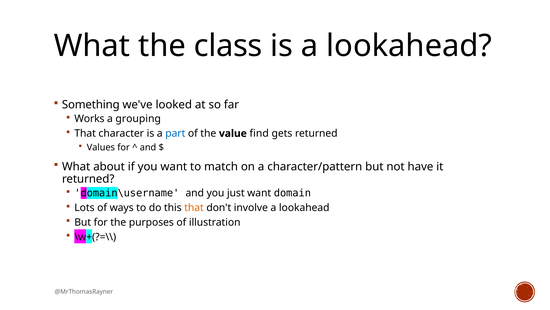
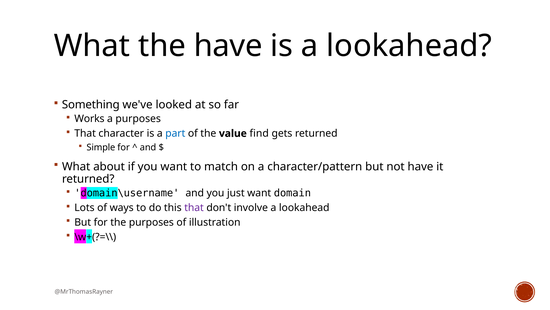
the class: class -> have
a grouping: grouping -> purposes
Values: Values -> Simple
that at (194, 207) colour: orange -> purple
